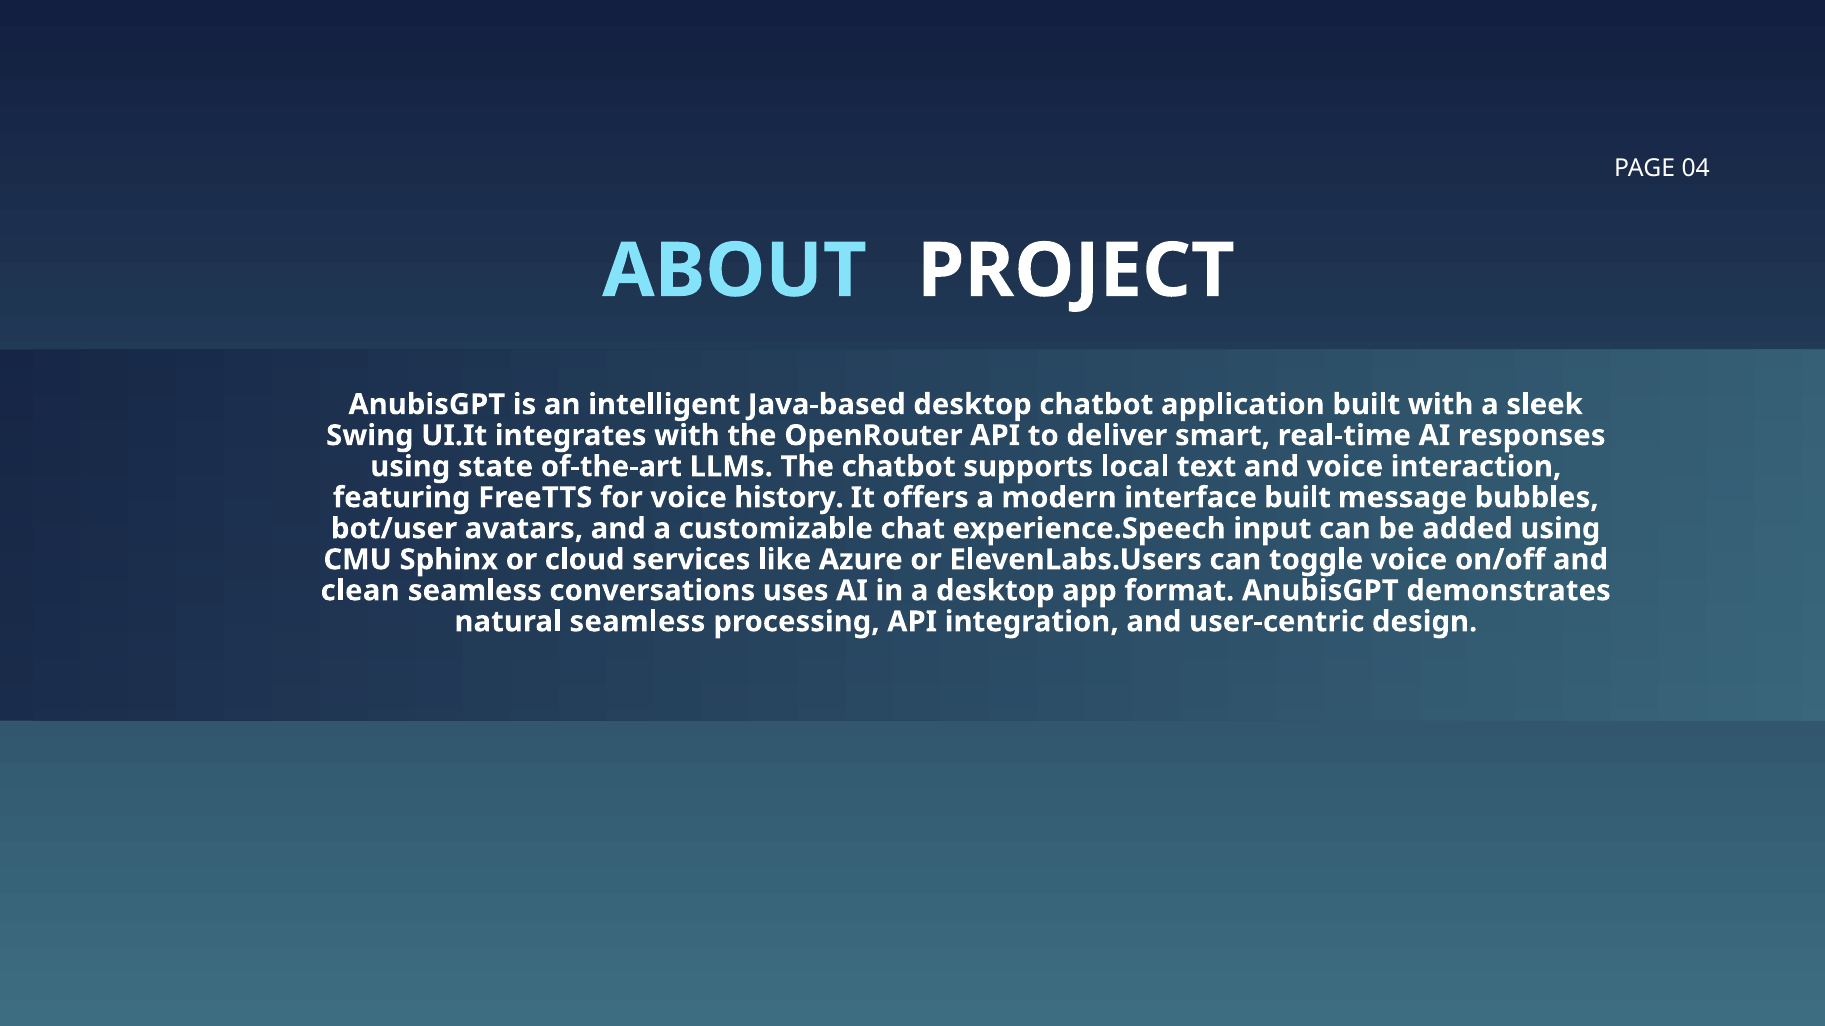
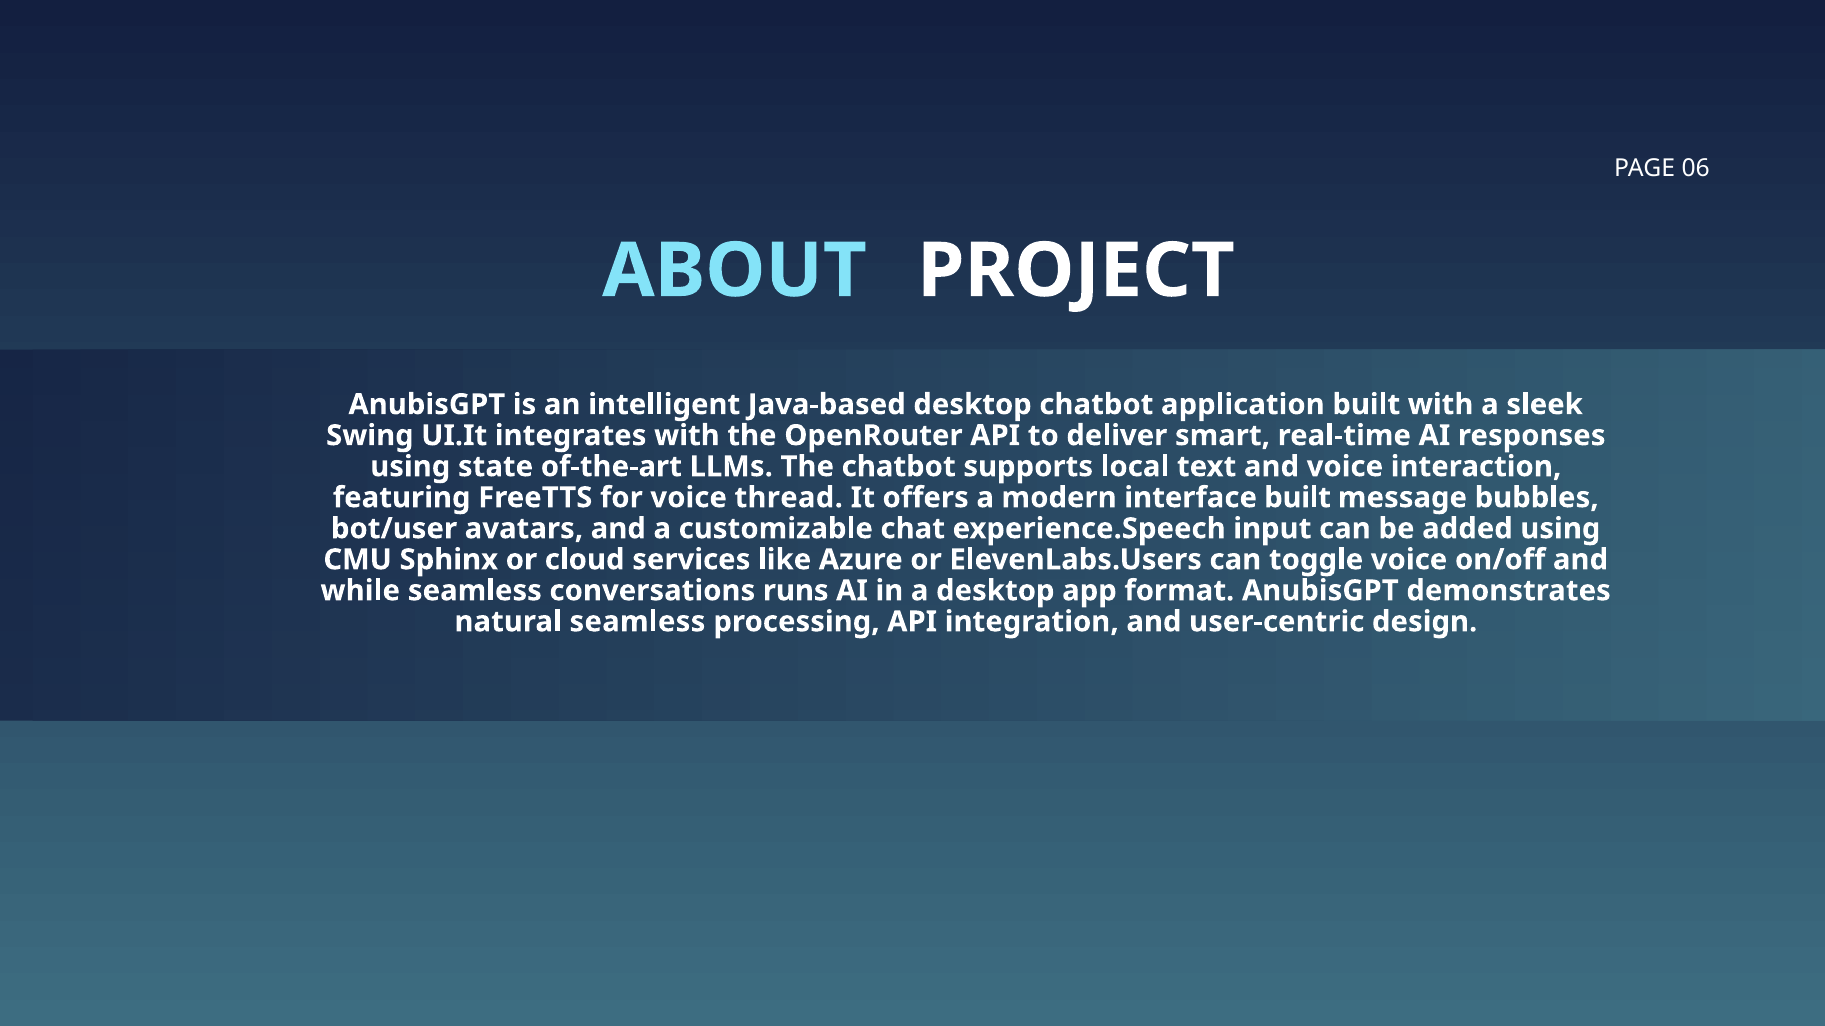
04: 04 -> 06
history: history -> thread
clean: clean -> while
uses: uses -> runs
